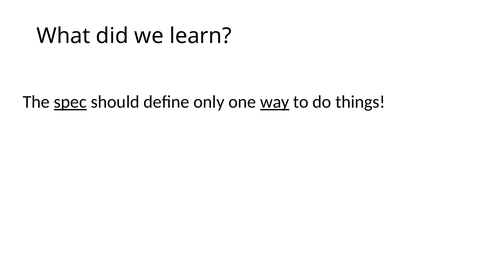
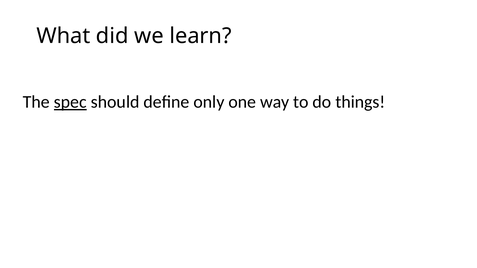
way underline: present -> none
